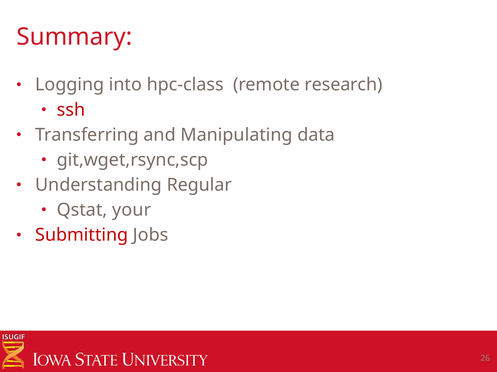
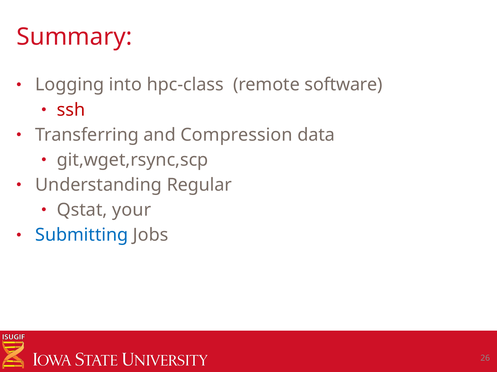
research: research -> software
Manipulating: Manipulating -> Compression
Submitting colour: red -> blue
